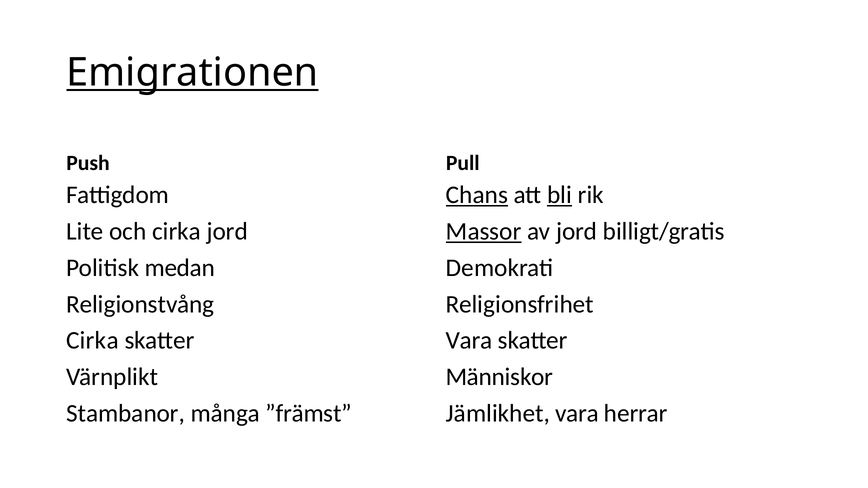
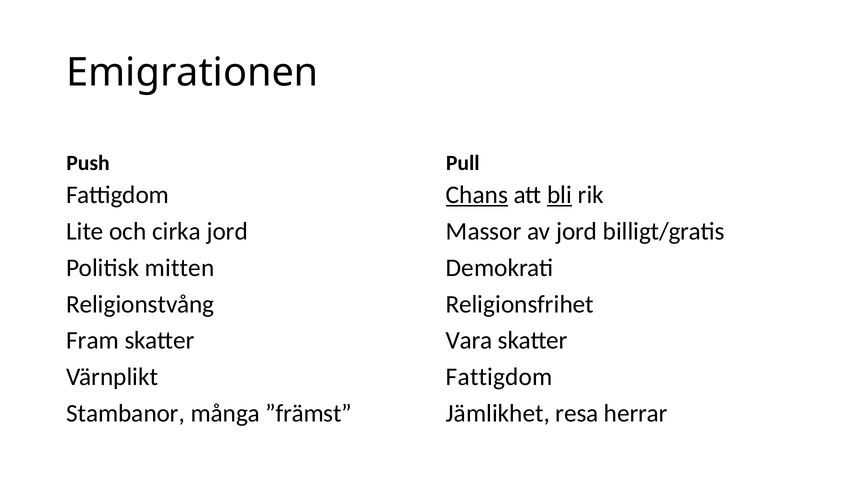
Emigrationen underline: present -> none
Massor underline: present -> none
medan: medan -> mitten
Cirka at (93, 341): Cirka -> Fram
Människor at (499, 377): Människor -> Fattigdom
Jämlikhet vara: vara -> resa
